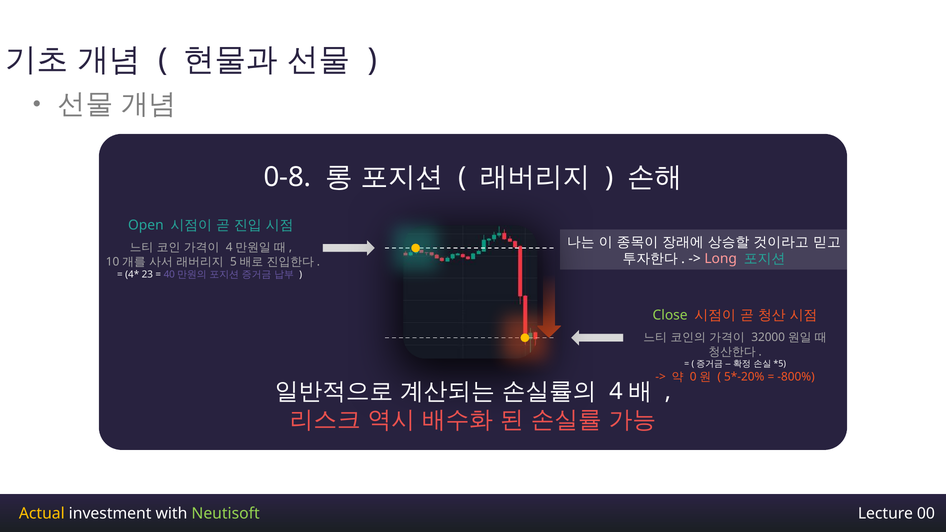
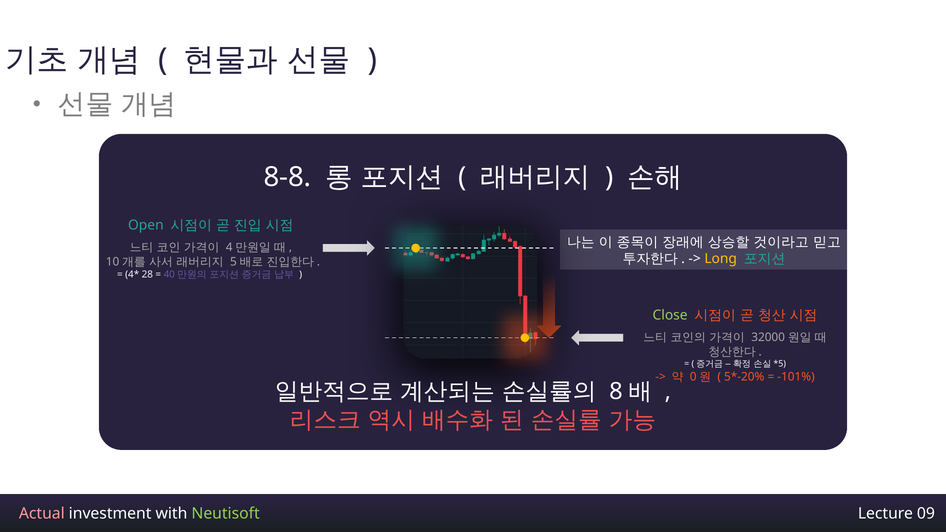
0-8: 0-8 -> 8-8
Long colour: pink -> yellow
23: 23 -> 28
-800%: -800% -> -101%
4: 4 -> 8
Actual colour: yellow -> pink
00: 00 -> 09
